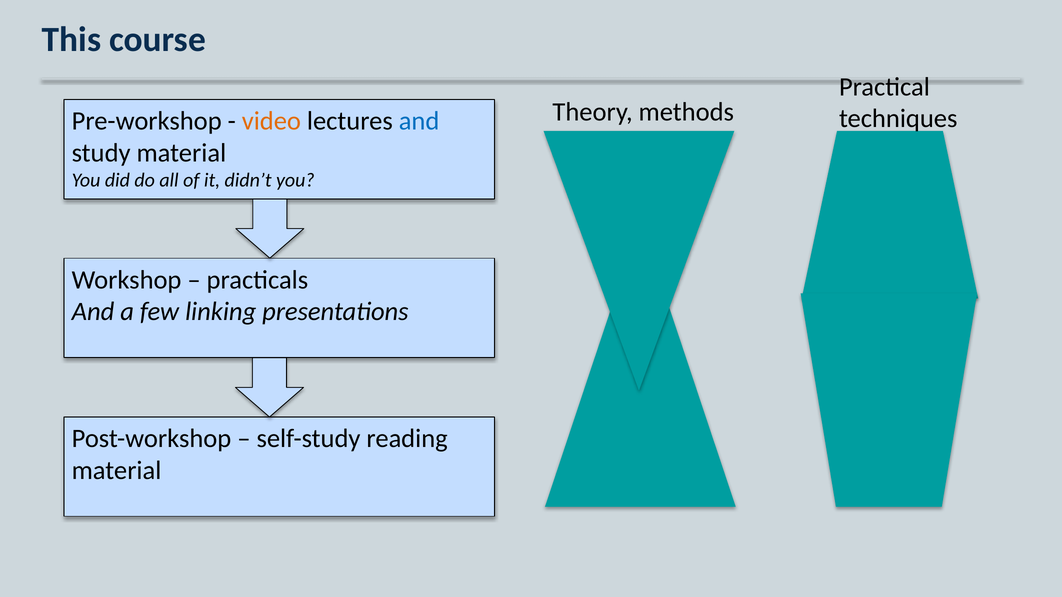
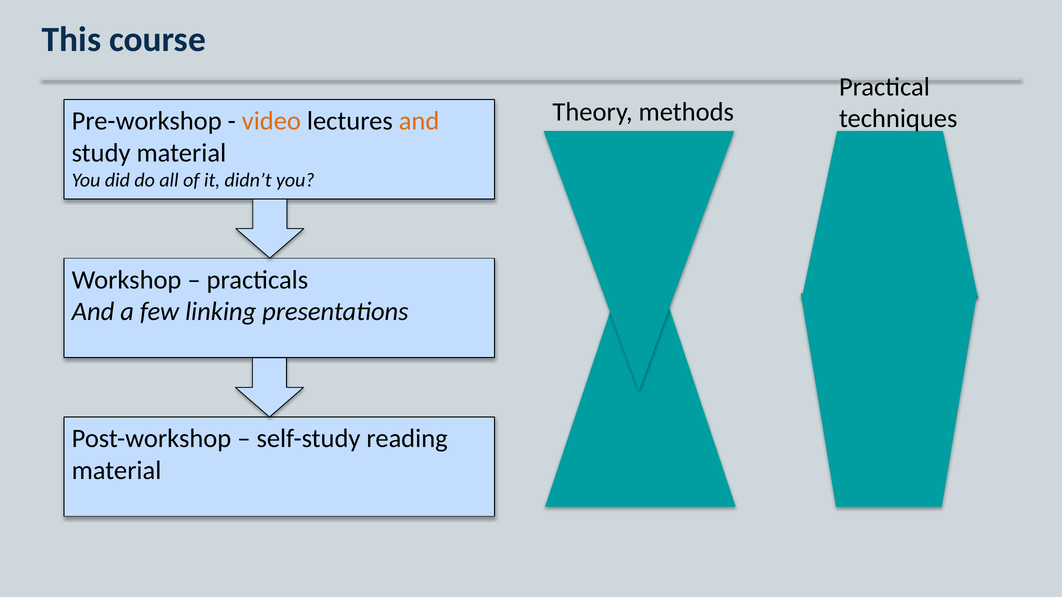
and at (419, 121) colour: blue -> orange
